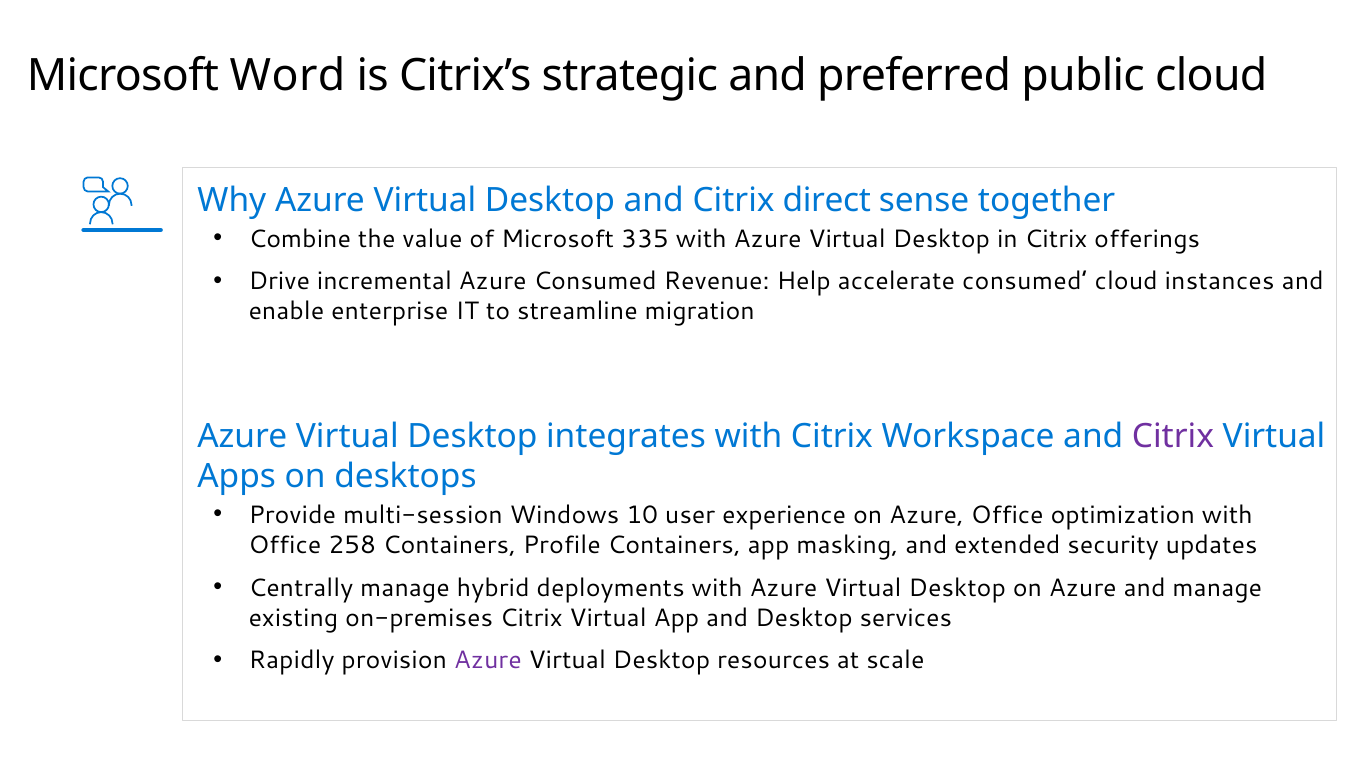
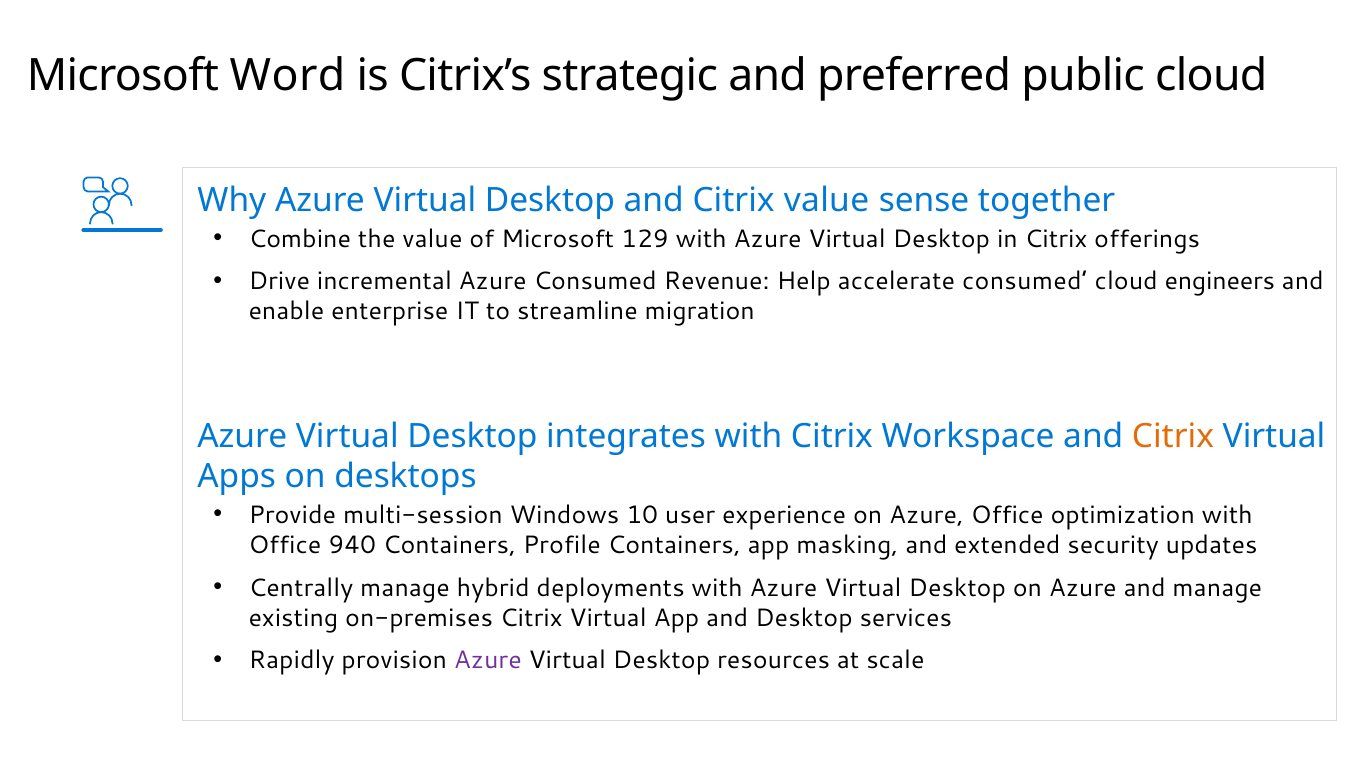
Citrix direct: direct -> value
335: 335 -> 129
instances: instances -> engineers
Citrix at (1173, 436) colour: purple -> orange
258: 258 -> 940
